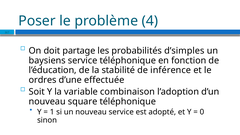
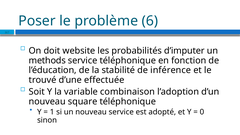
4: 4 -> 6
partage: partage -> website
d’simples: d’simples -> d’imputer
baysiens: baysiens -> methods
ordres: ordres -> trouvé
